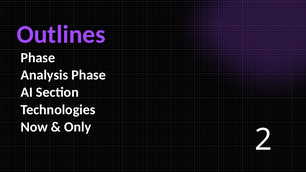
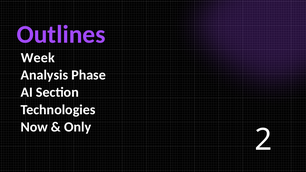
Phase at (38, 58): Phase -> Week
